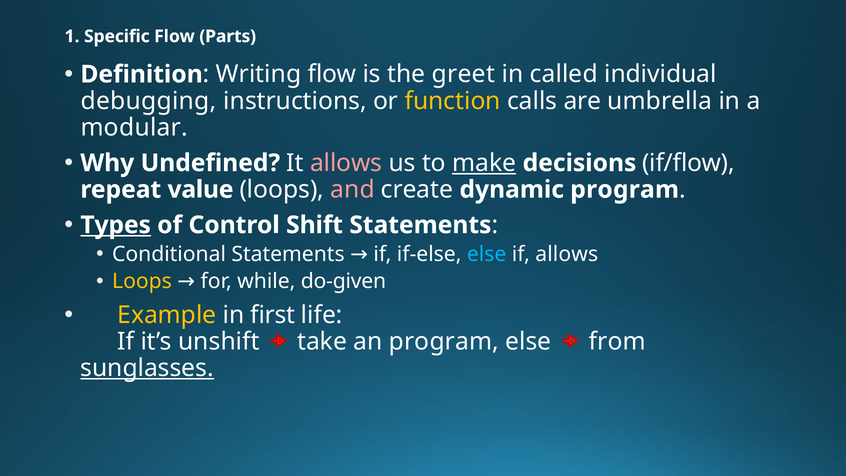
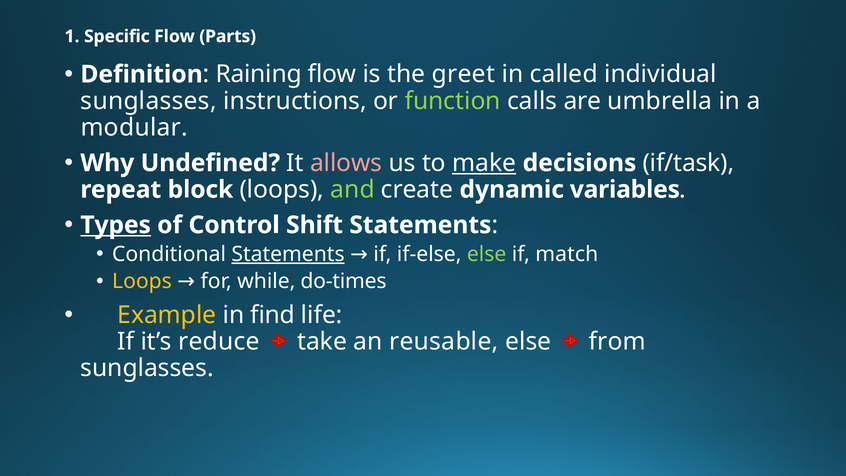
Writing: Writing -> Raining
debugging at (149, 101): debugging -> sunglasses
function colour: yellow -> light green
if/flow: if/flow -> if/task
value: value -> block
and colour: pink -> light green
dynamic program: program -> variables
Statements at (288, 254) underline: none -> present
else at (487, 254) colour: light blue -> light green
if allows: allows -> match
do-given: do-given -> do-times
first: first -> find
unshift: unshift -> reduce
an program: program -> reusable
sunglasses at (147, 368) underline: present -> none
